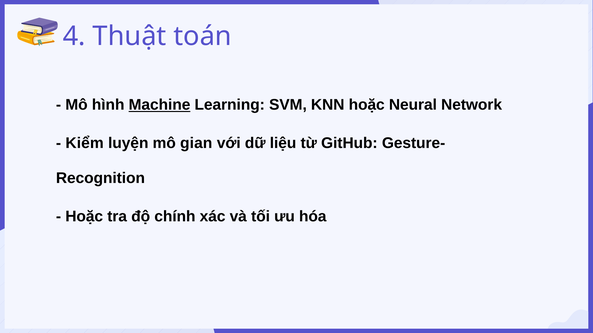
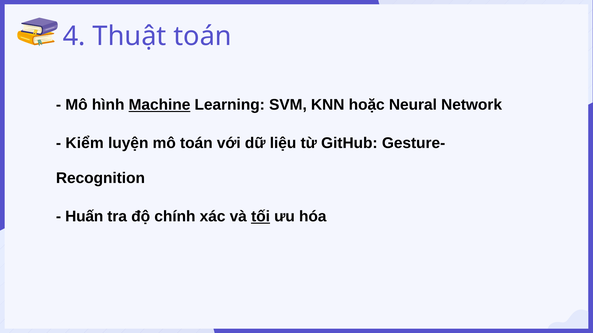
mô gian: gian -> toán
Hoặc at (84, 217): Hoặc -> Huấn
tối underline: none -> present
